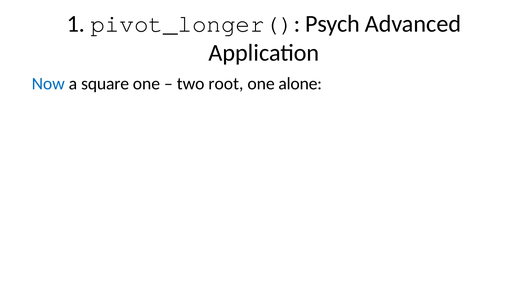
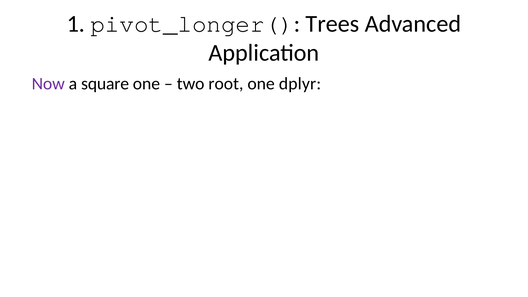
Psych: Psych -> Trees
Now colour: blue -> purple
alone: alone -> dplyr
